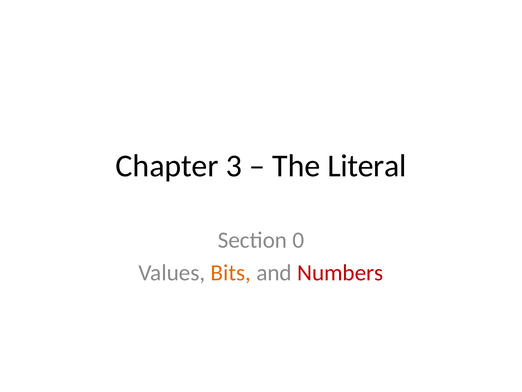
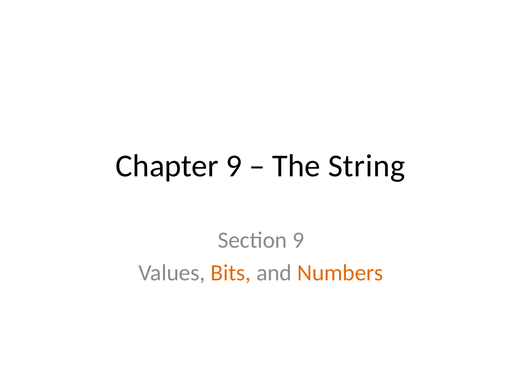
Chapter 3: 3 -> 9
Literal: Literal -> String
Section 0: 0 -> 9
Numbers colour: red -> orange
